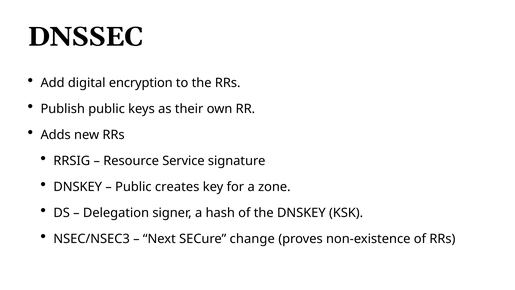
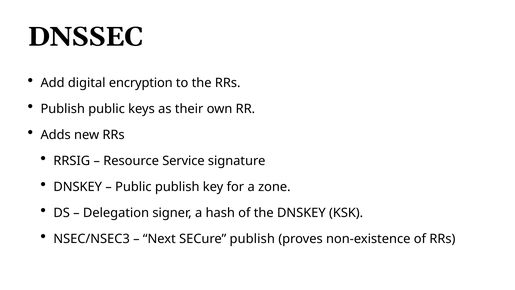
Public creates: creates -> publish
SECure change: change -> publish
